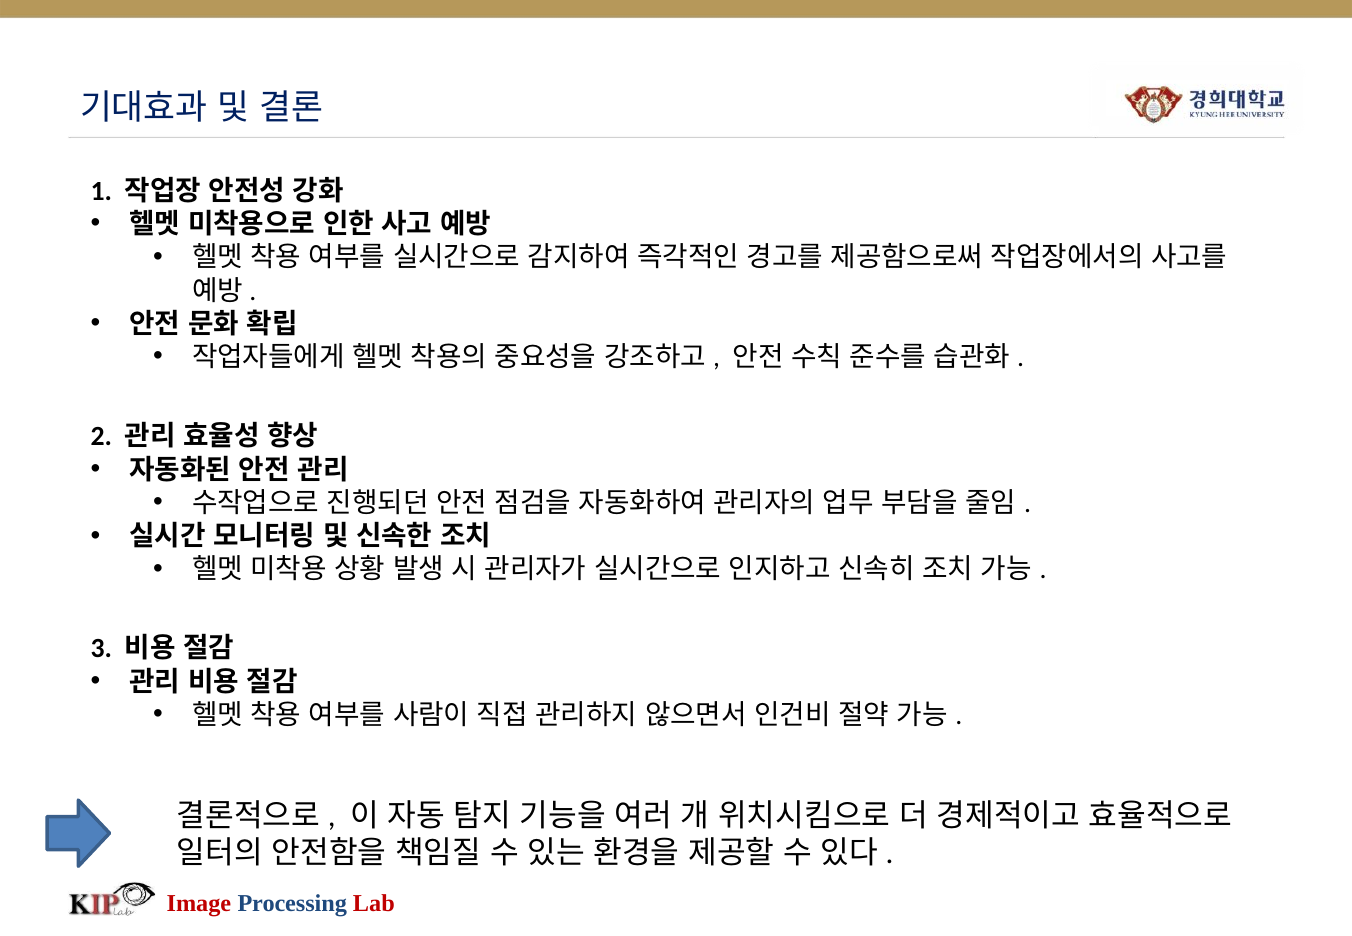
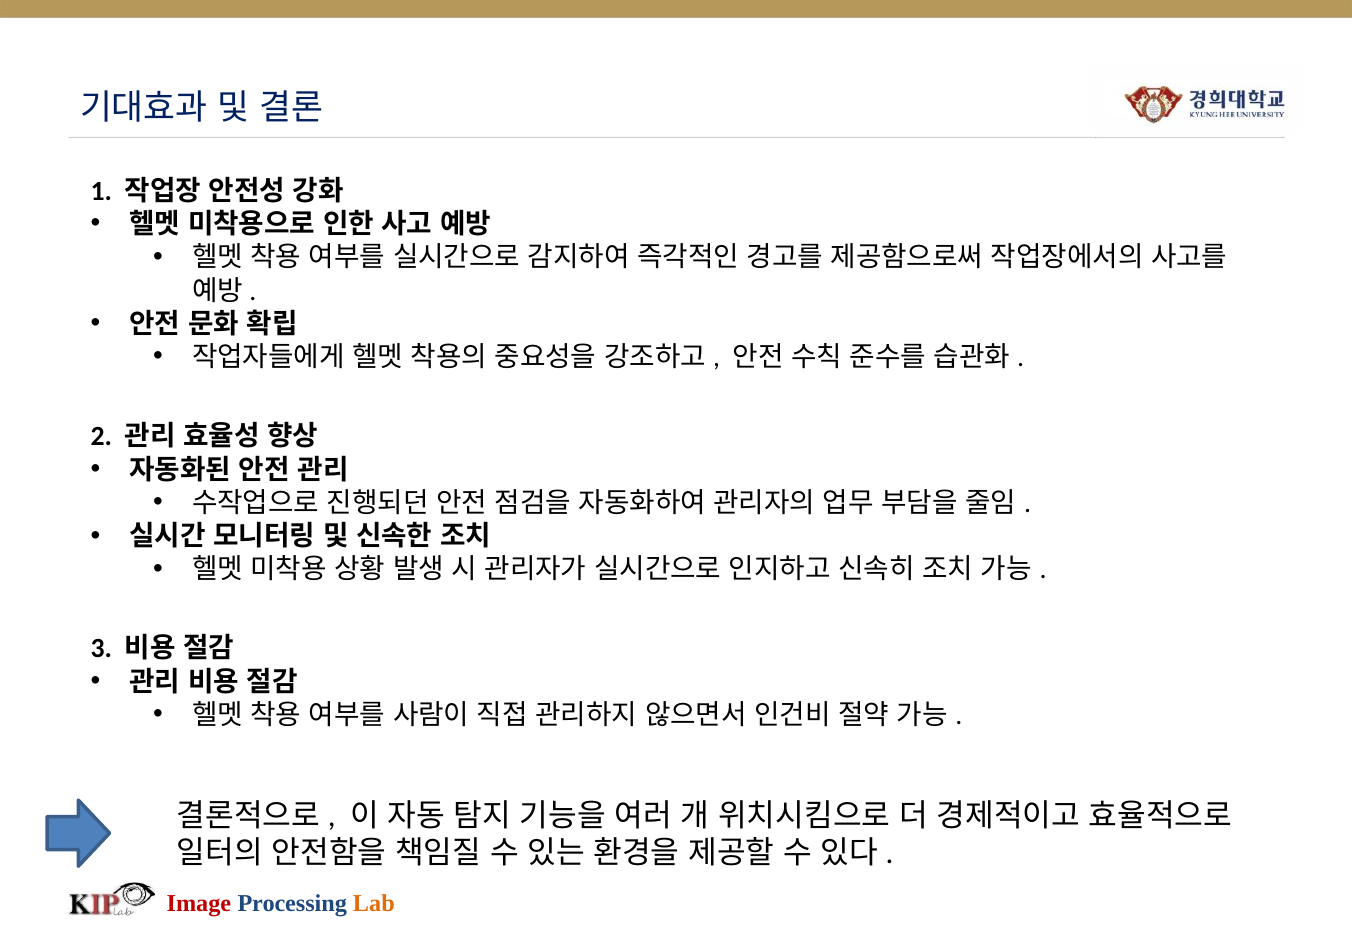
Lab colour: red -> orange
